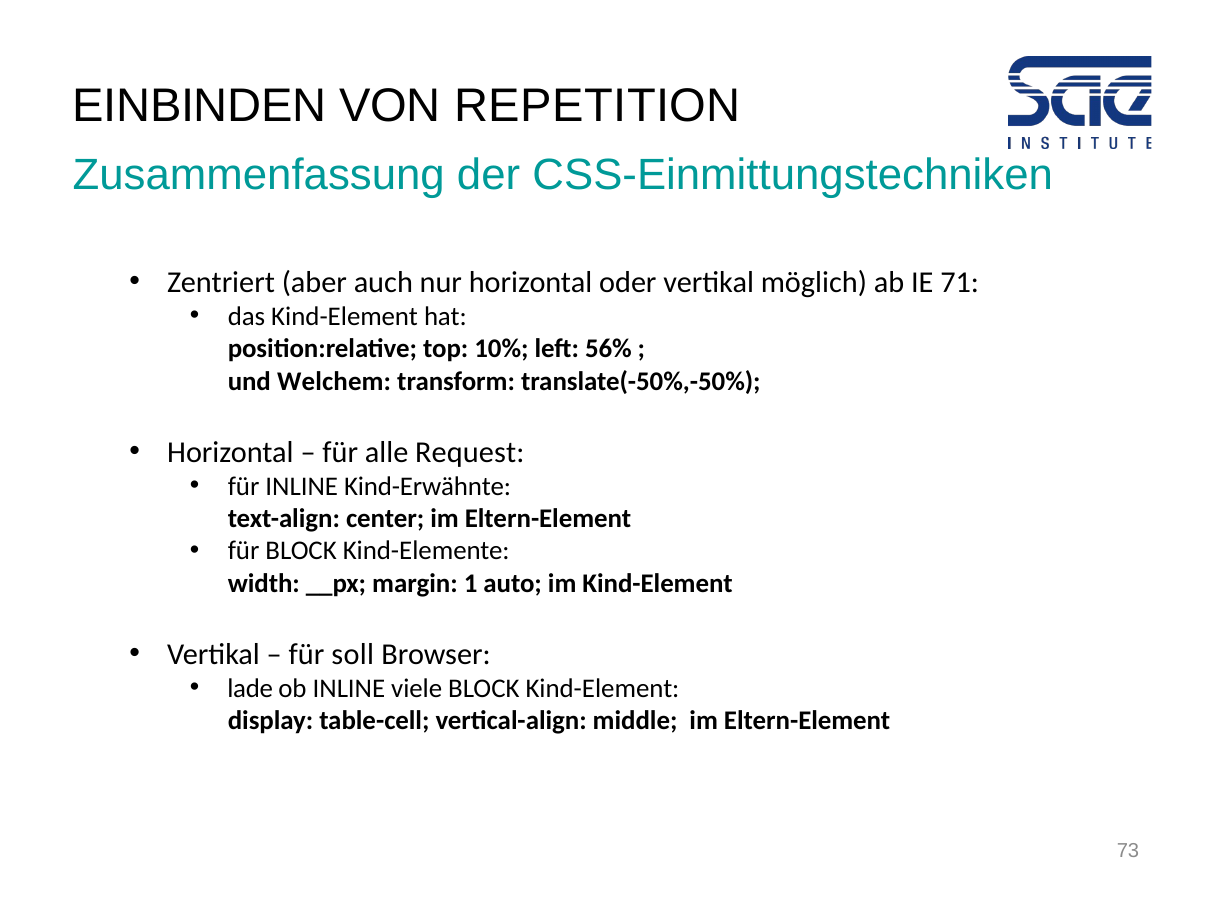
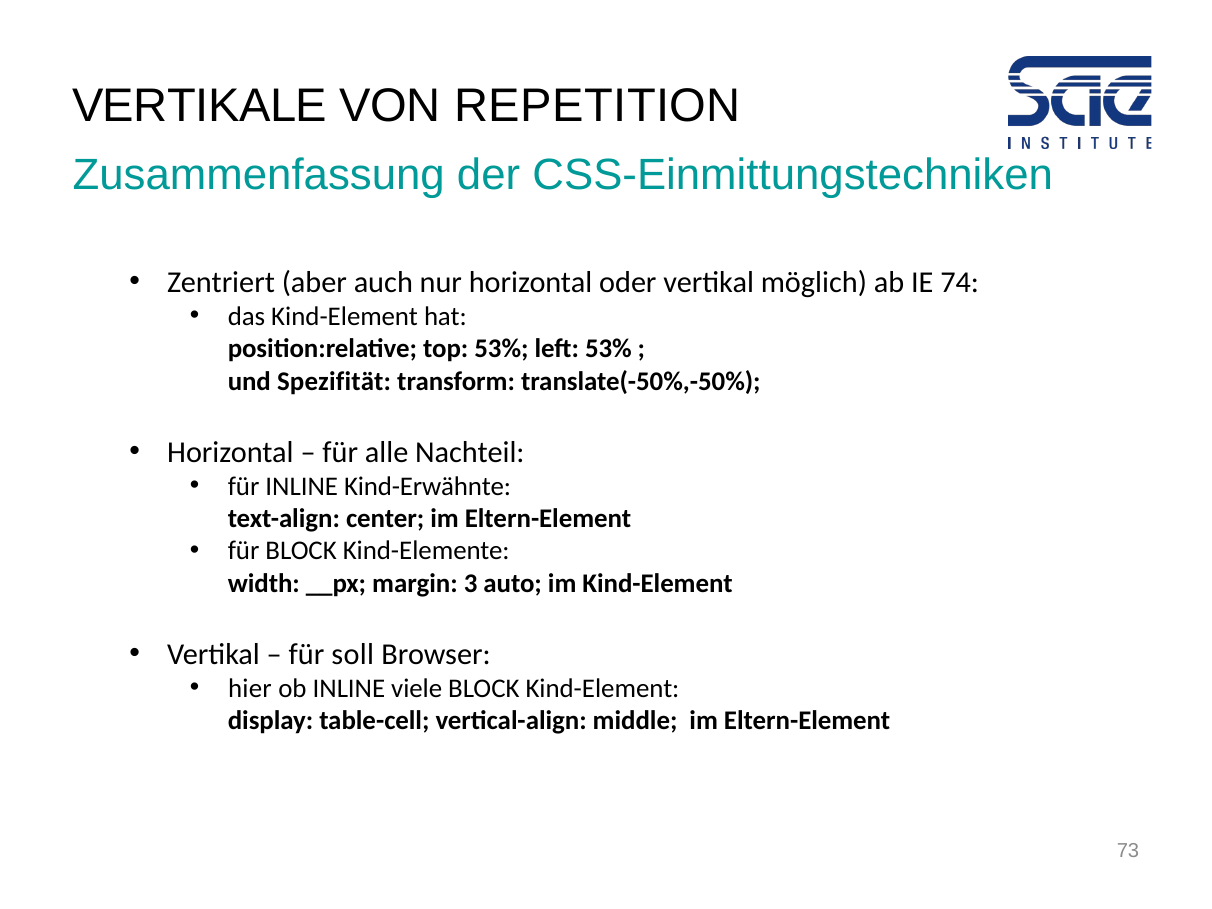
EINBINDEN: EINBINDEN -> VERTIKALE
71: 71 -> 74
top 10%: 10% -> 53%
left 56%: 56% -> 53%
Welchem: Welchem -> Spezifität
Request: Request -> Nachteil
1: 1 -> 3
lade: lade -> hier
